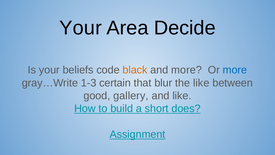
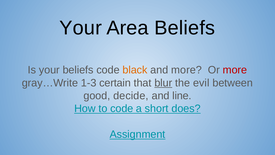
Area Decide: Decide -> Beliefs
more at (235, 70) colour: blue -> red
blur underline: none -> present
the like: like -> evil
gallery: gallery -> decide
and like: like -> line
to build: build -> code
